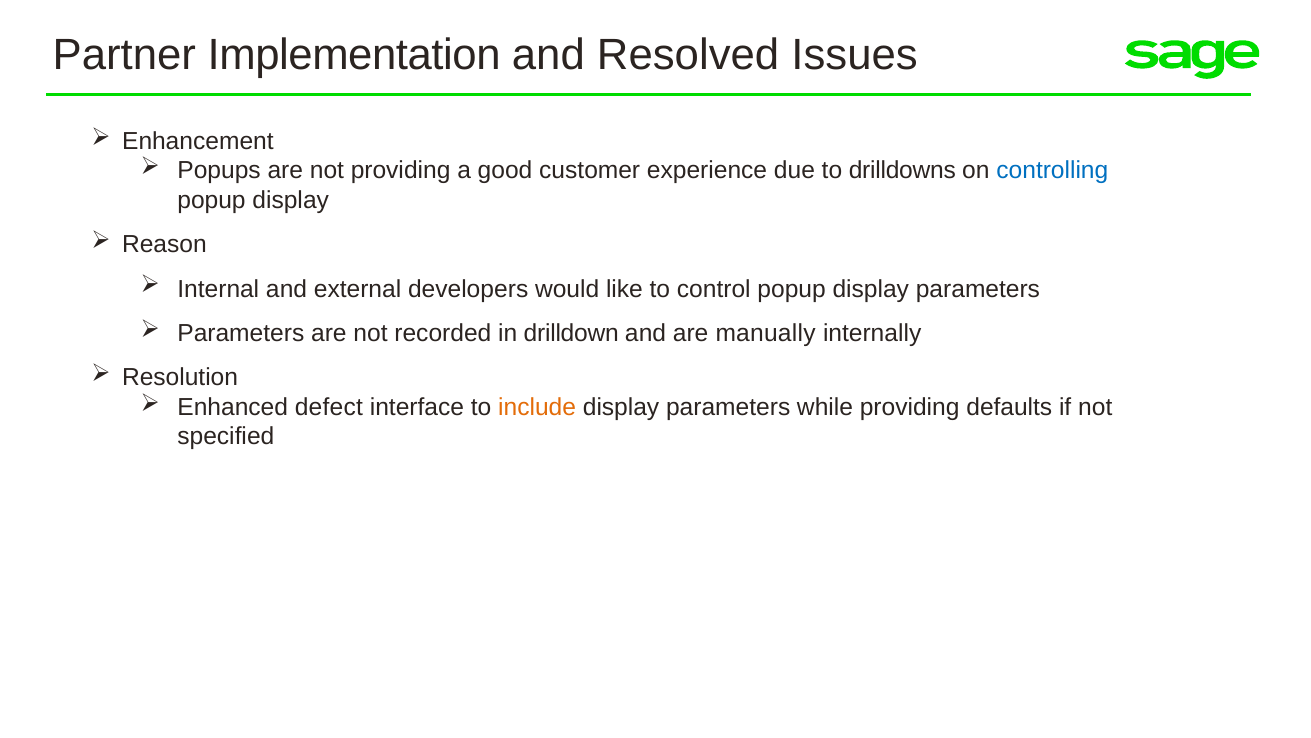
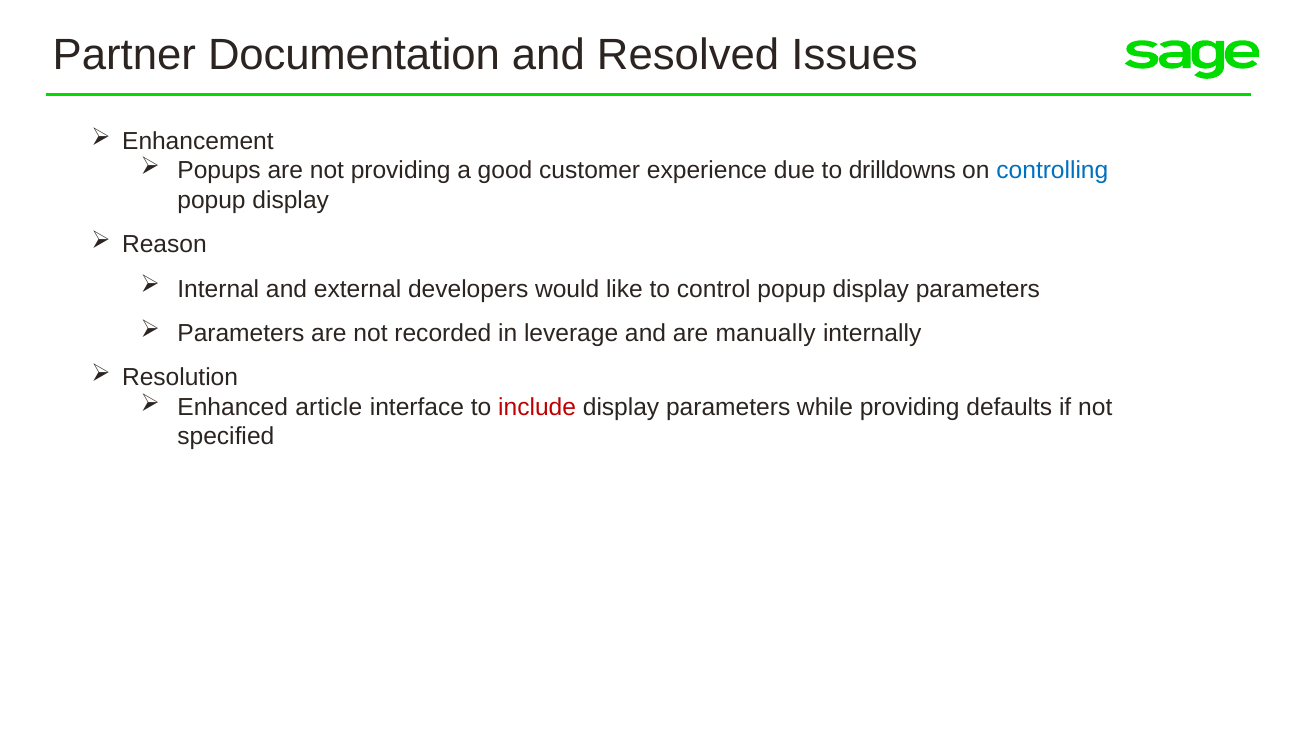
Implementation: Implementation -> Documentation
drilldown: drilldown -> leverage
defect: defect -> article
include colour: orange -> red
